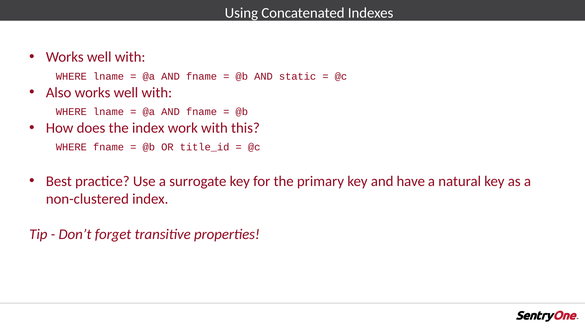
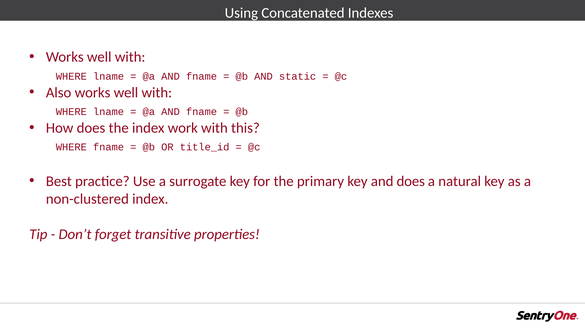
and have: have -> does
